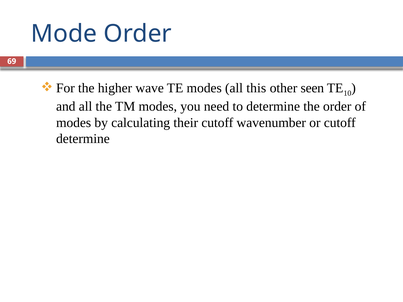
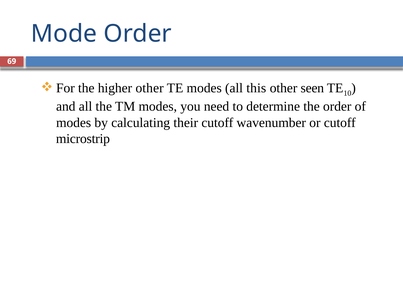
higher wave: wave -> other
determine at (83, 139): determine -> microstrip
